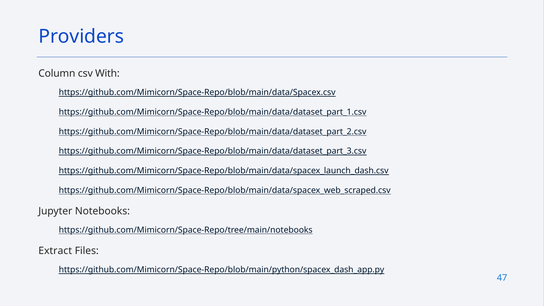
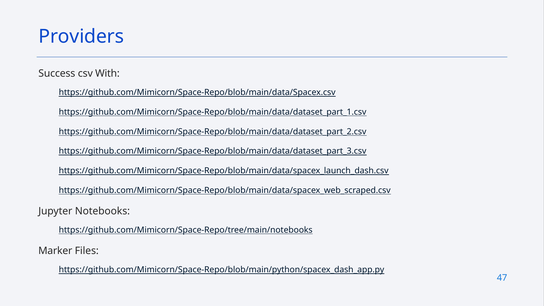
Column: Column -> Success
Extract: Extract -> Marker
